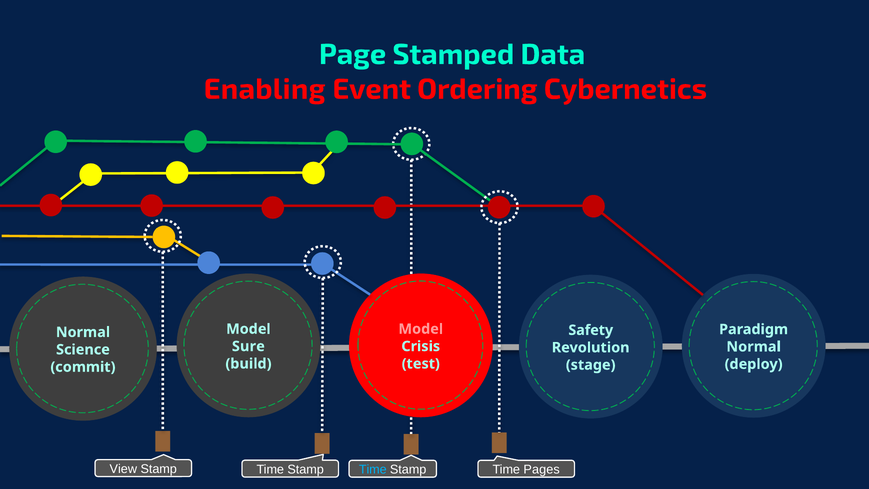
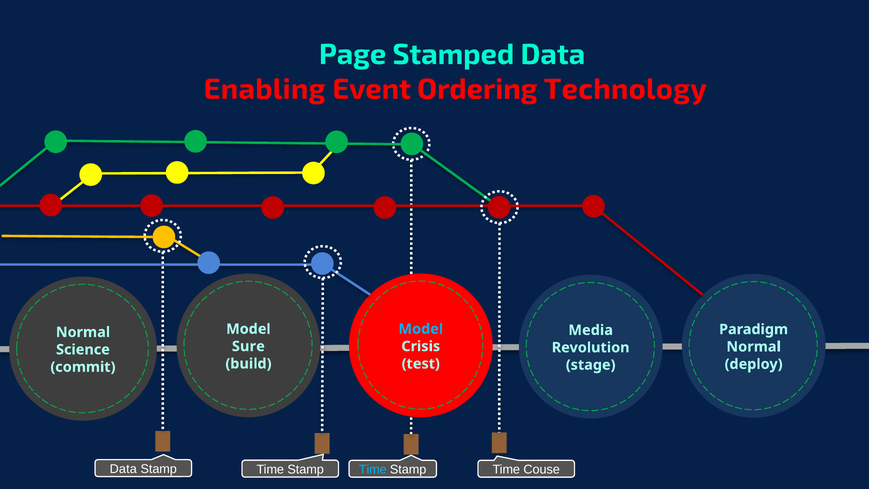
Cybernetics: Cybernetics -> Technology
Model at (421, 329) colour: pink -> light blue
Safety: Safety -> Media
View at (123, 469): View -> Data
Pages: Pages -> Couse
